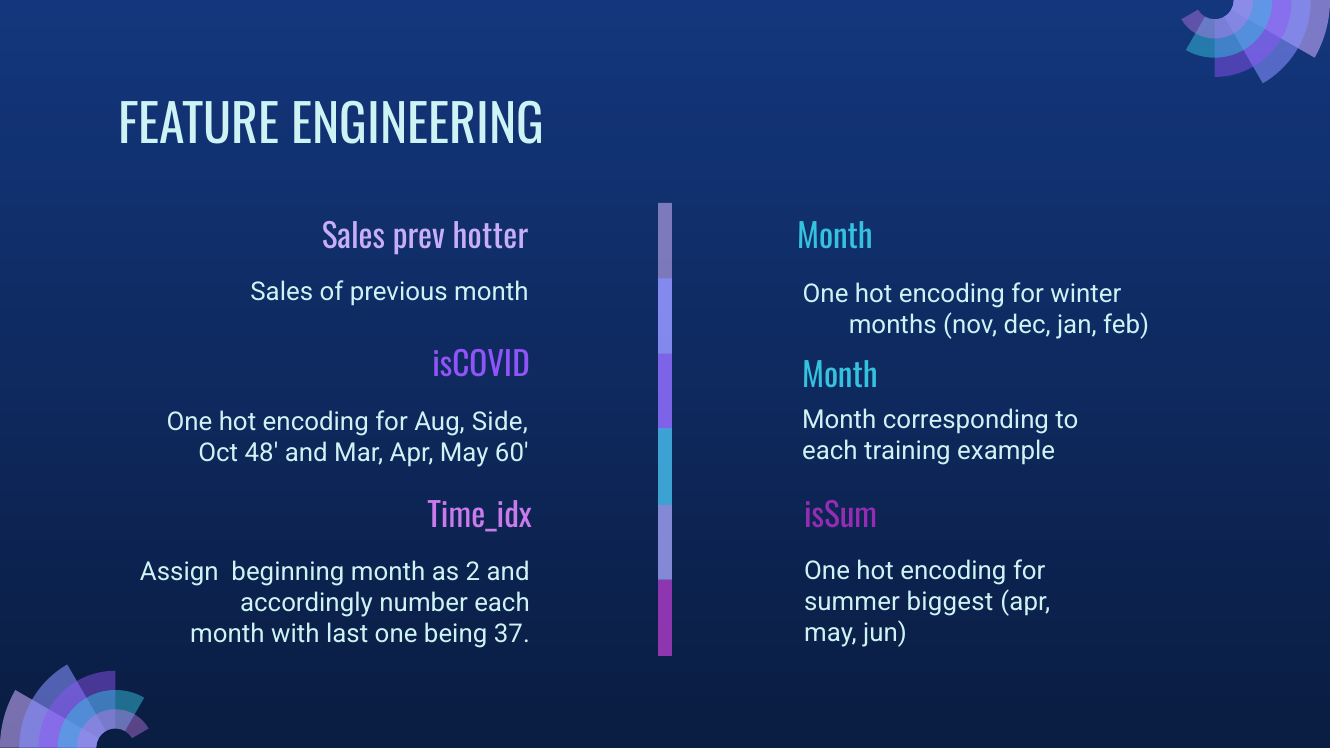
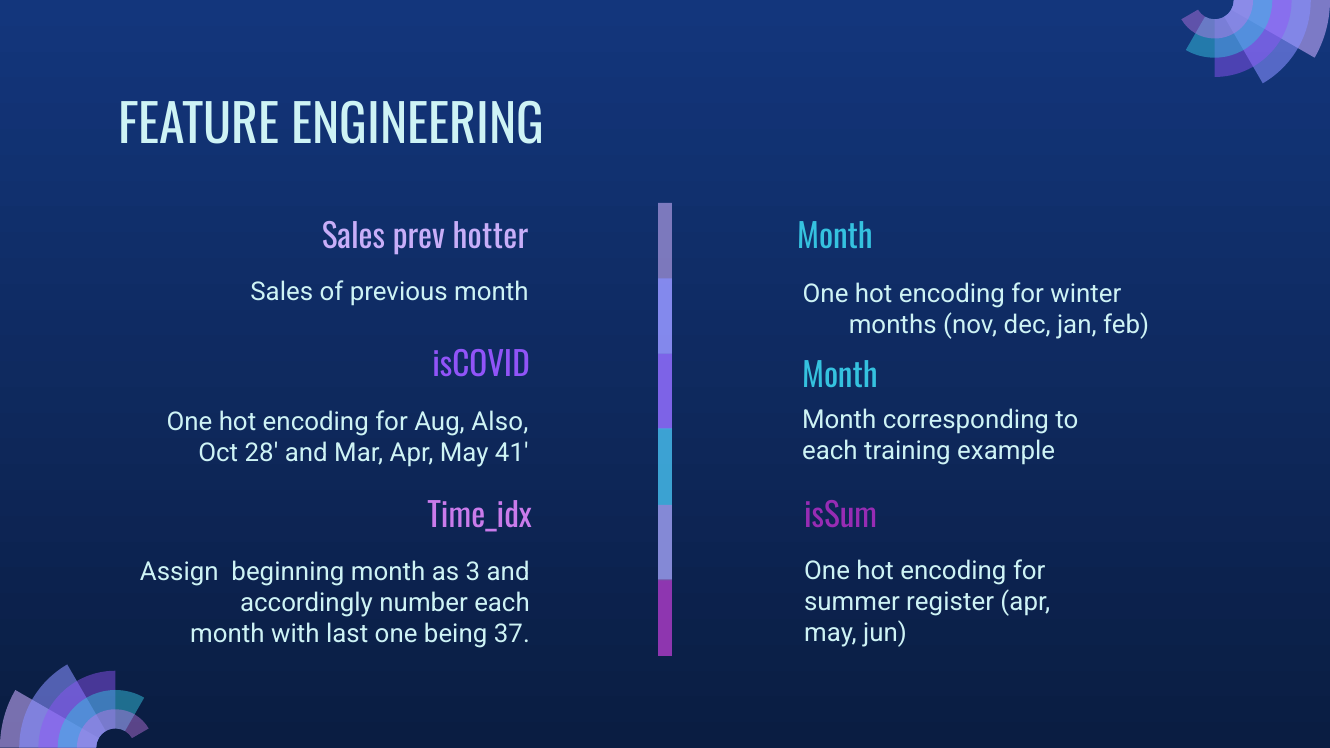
Side: Side -> Also
48: 48 -> 28
60: 60 -> 41
2: 2 -> 3
biggest: biggest -> register
